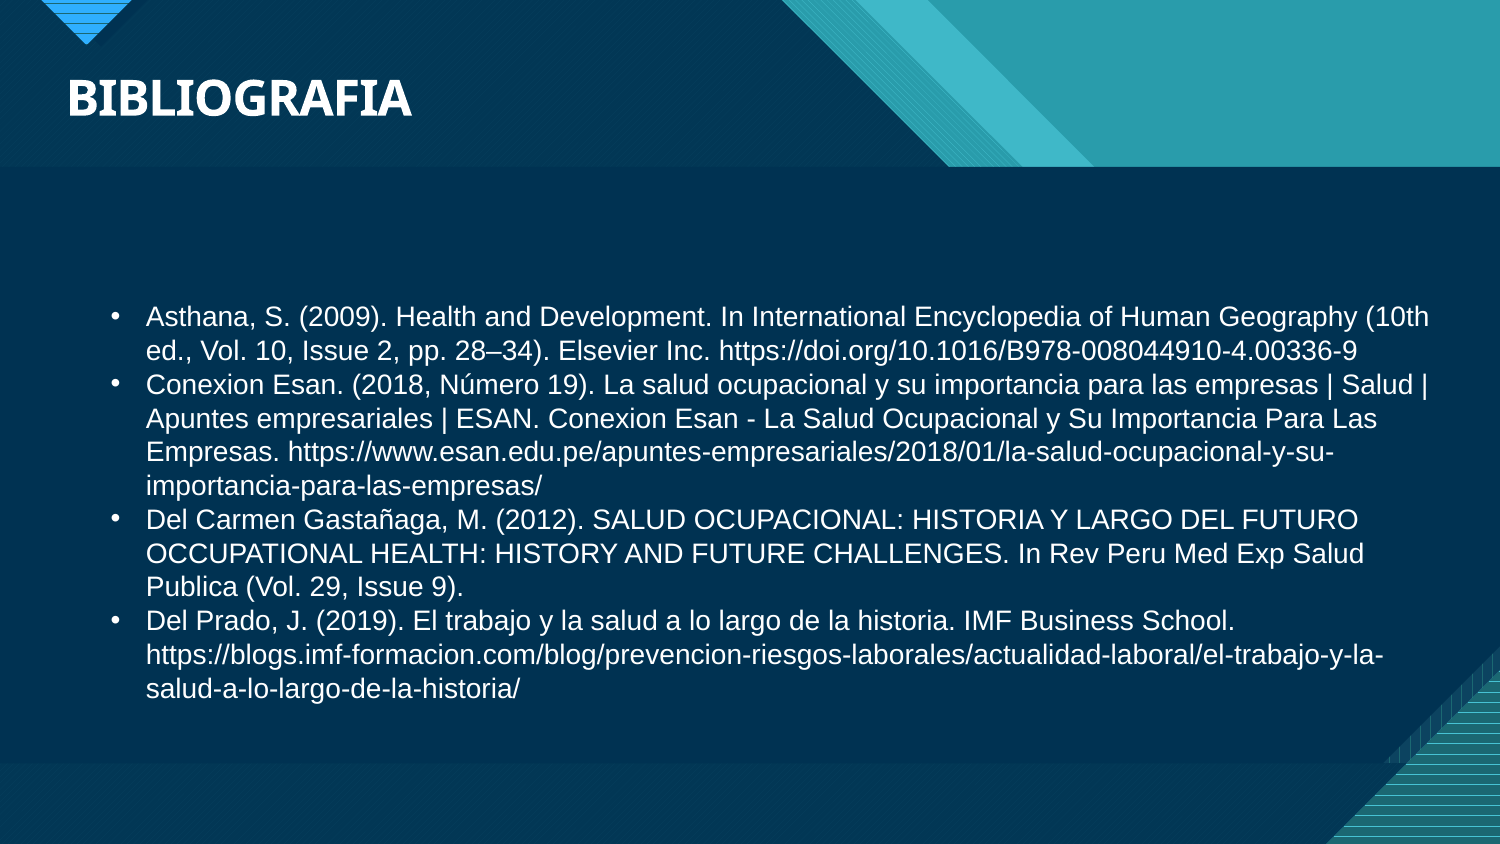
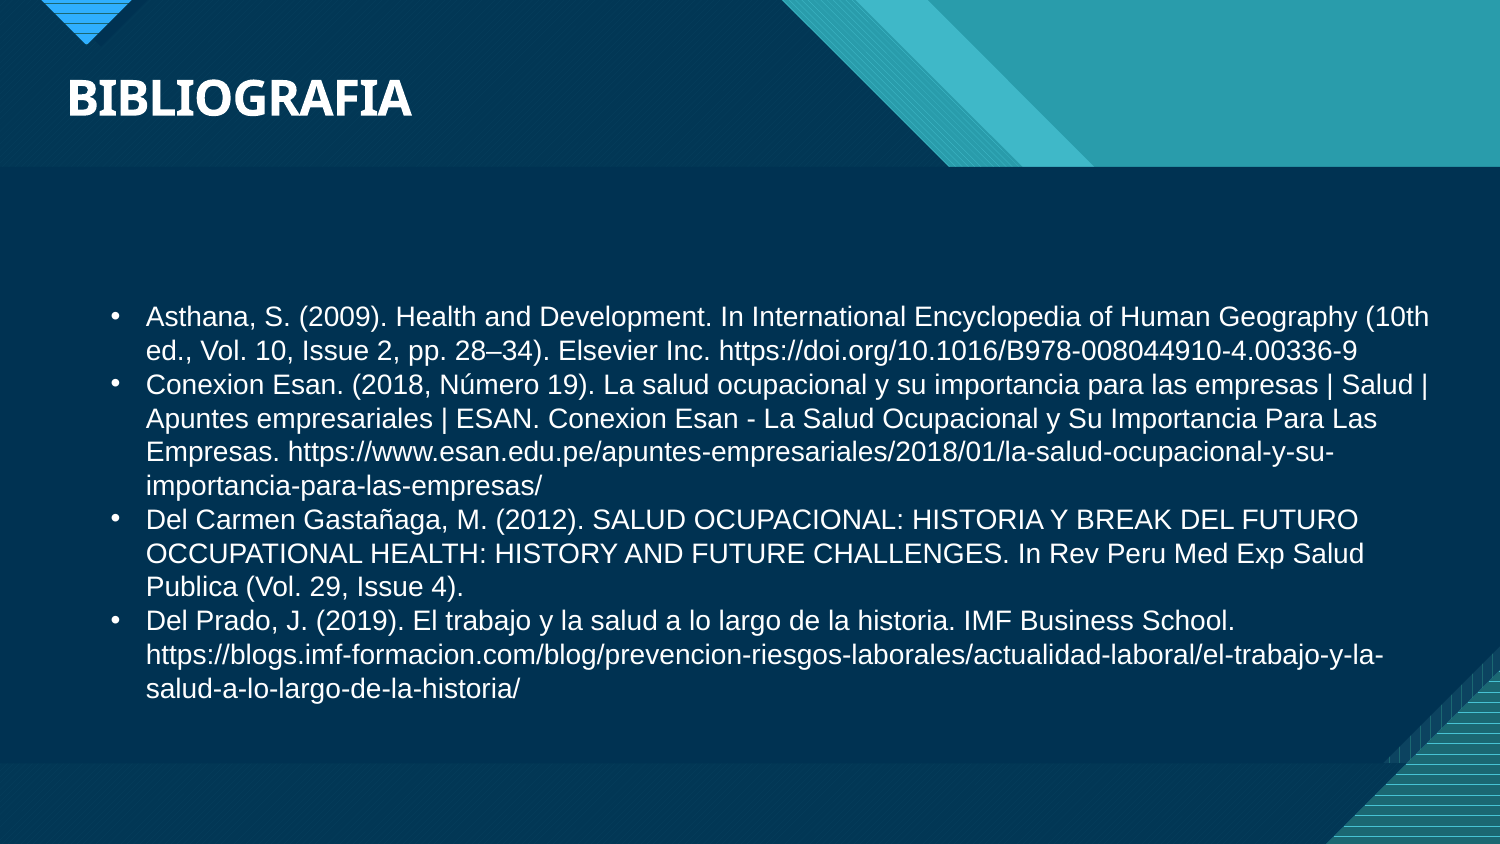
Y LARGO: LARGO -> BREAK
9: 9 -> 4
